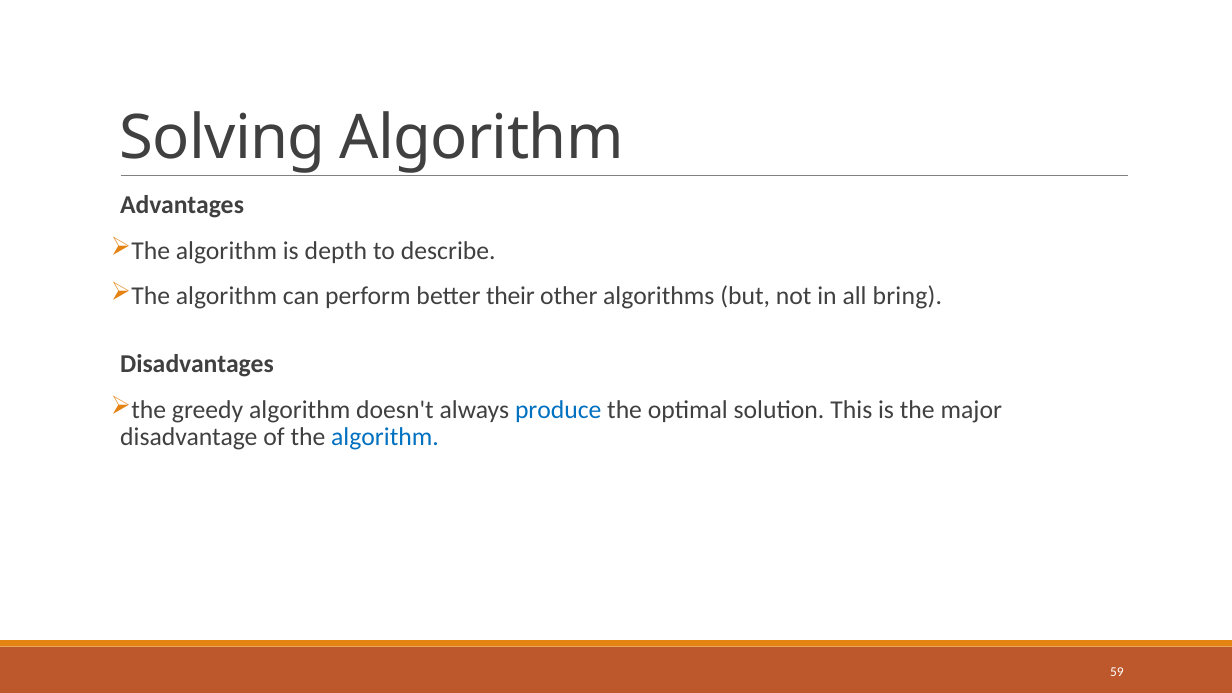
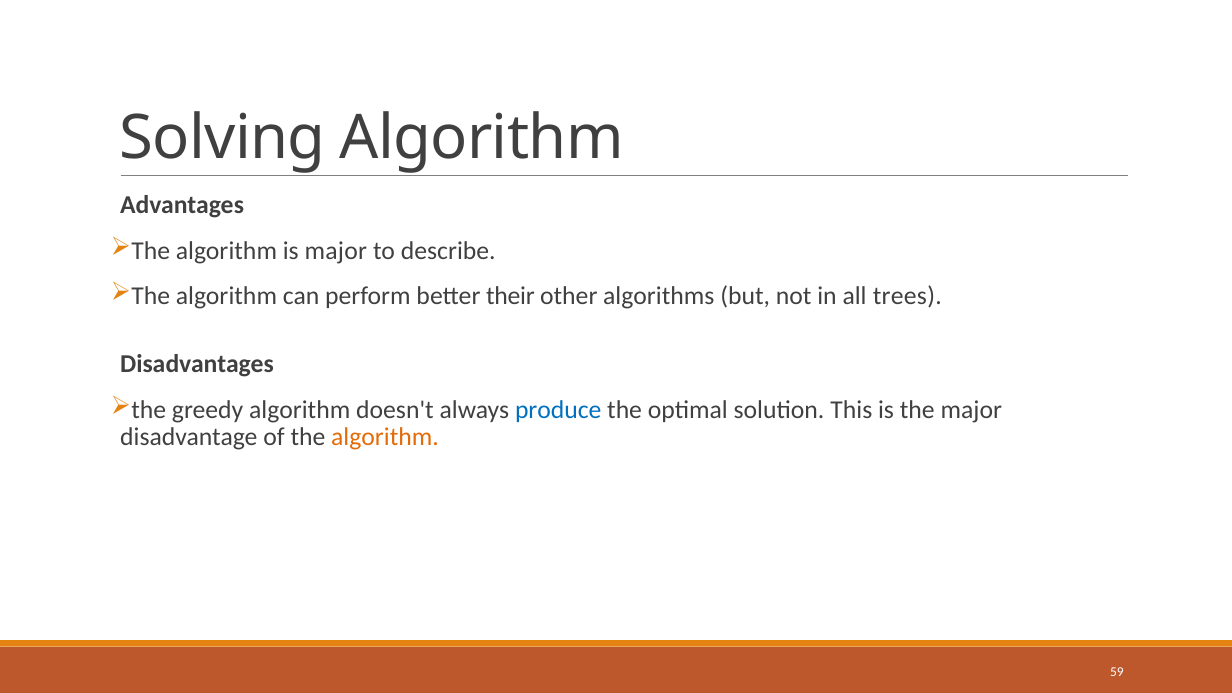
is depth: depth -> major
bring: bring -> trees
algorithm at (385, 437) colour: blue -> orange
